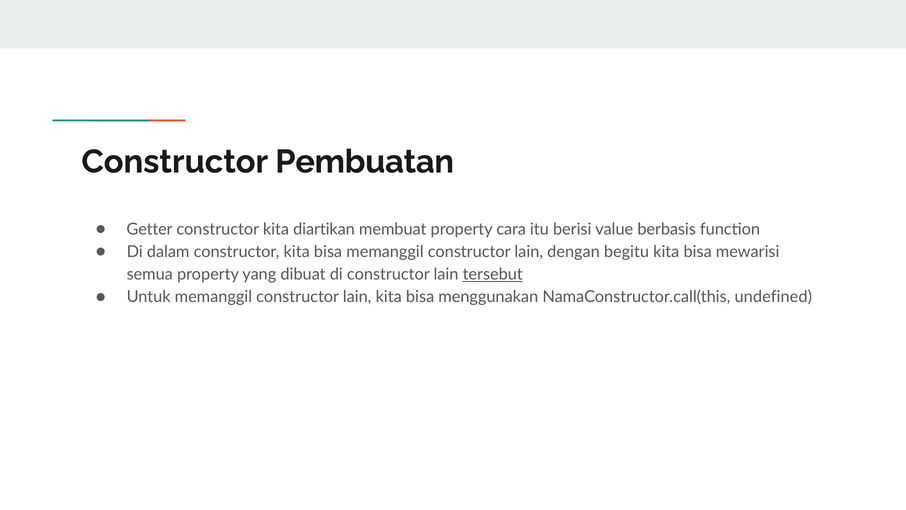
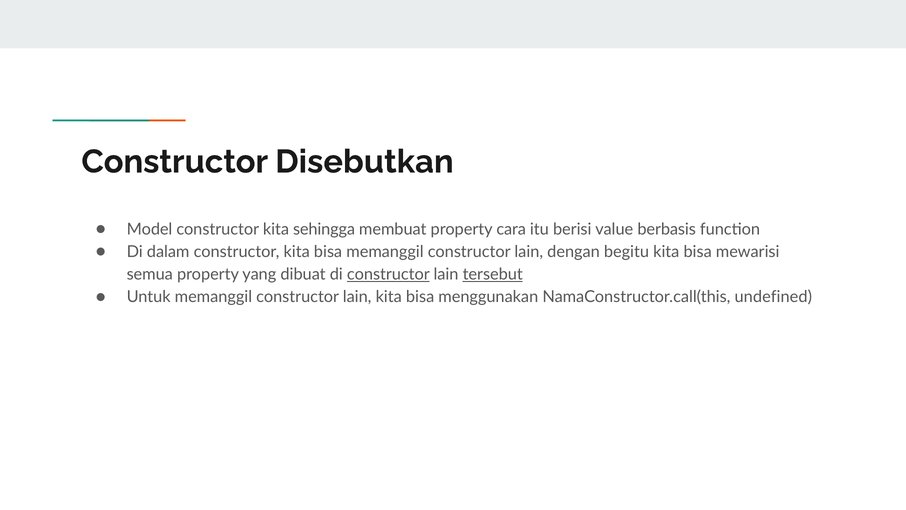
Pembuatan: Pembuatan -> Disebutkan
Getter: Getter -> Model
diartikan: diartikan -> sehingga
constructor at (388, 274) underline: none -> present
